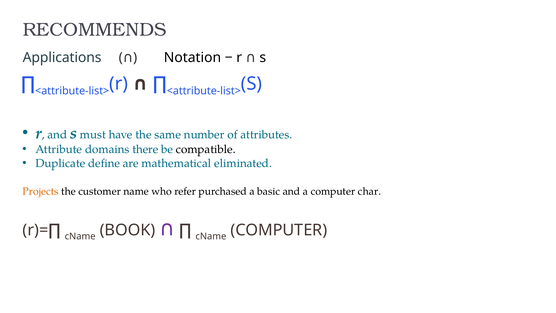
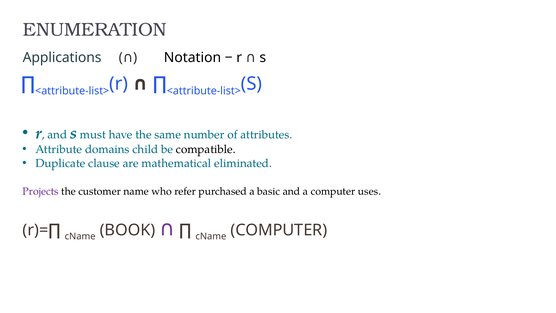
RECOMMENDS: RECOMMENDS -> ENUMERATION
there: there -> child
define: define -> clause
Projects colour: orange -> purple
char: char -> uses
